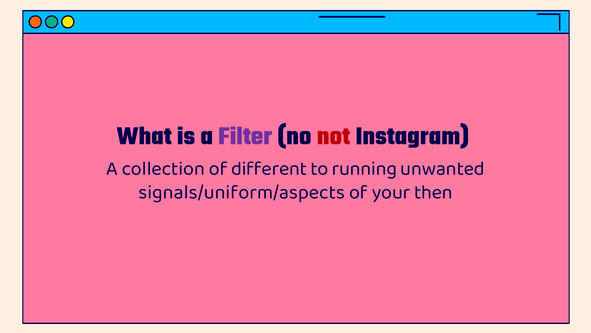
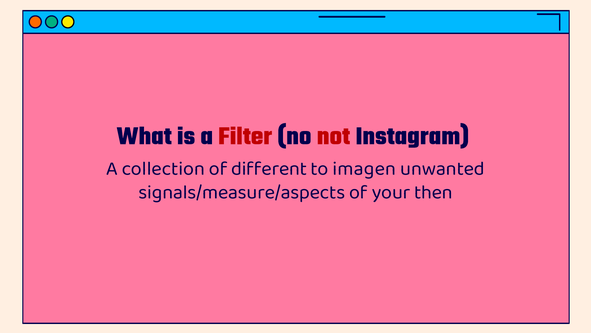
Filter colour: purple -> red
running: running -> imagen
signals/uniform/aspects: signals/uniform/aspects -> signals/measure/aspects
